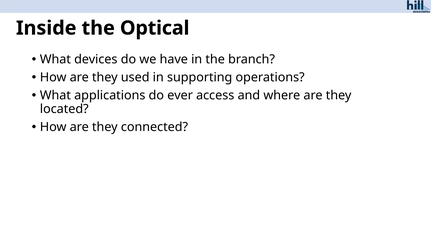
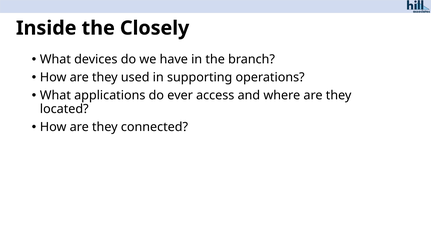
Optical: Optical -> Closely
